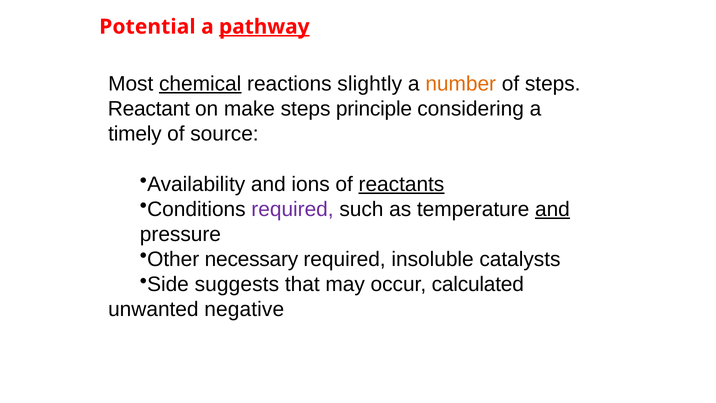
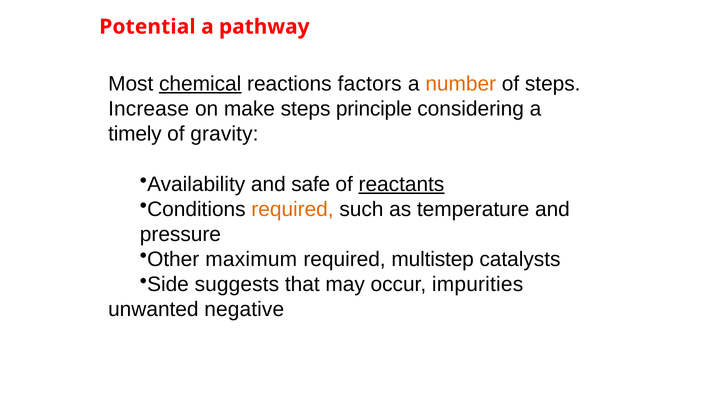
pathway underline: present -> none
slightly: slightly -> factors
Reactant: Reactant -> Increase
source: source -> gravity
ions: ions -> safe
required at (293, 209) colour: purple -> orange
and at (552, 209) underline: present -> none
necessary: necessary -> maximum
insoluble: insoluble -> multistep
calculated: calculated -> impurities
